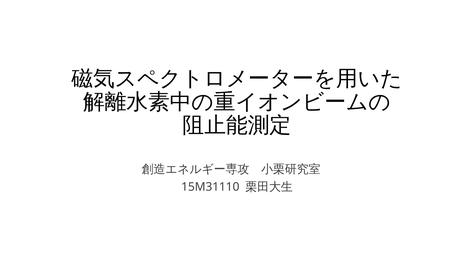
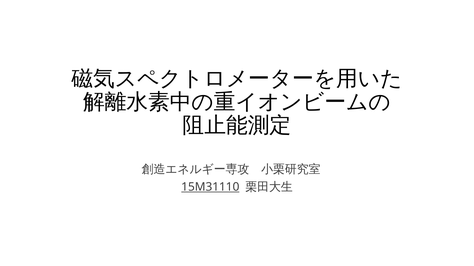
15M31110 underline: none -> present
